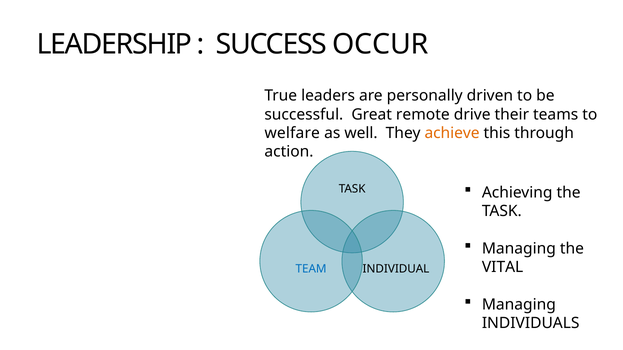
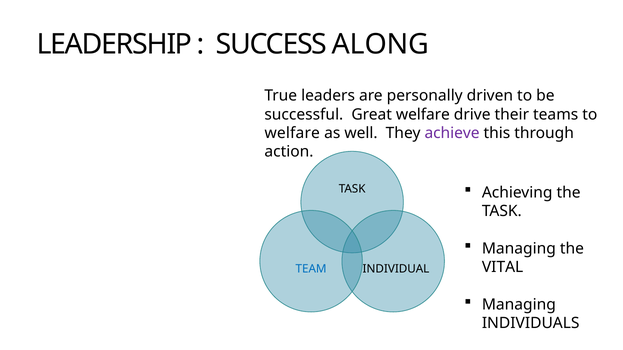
OCCUR: OCCUR -> ALONG
Great remote: remote -> welfare
achieve colour: orange -> purple
